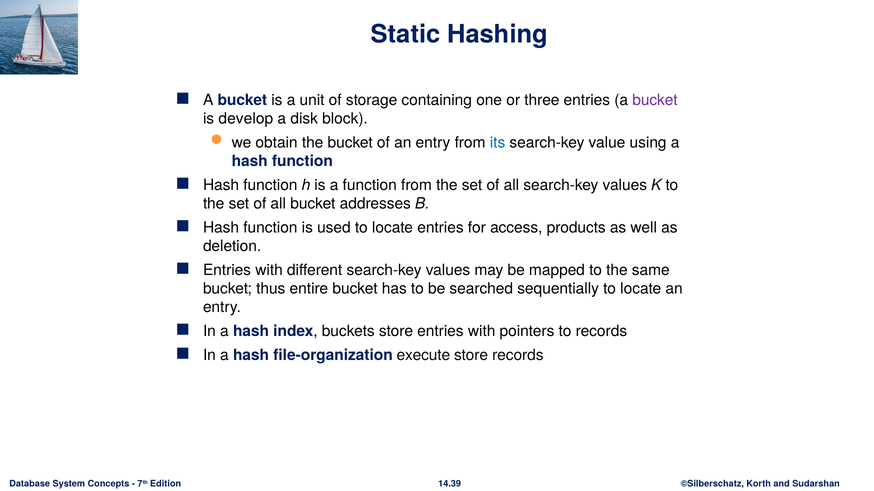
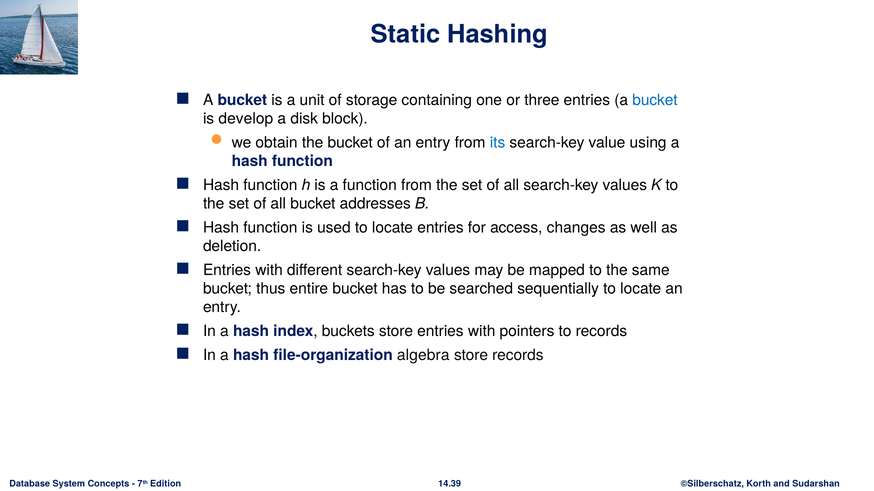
bucket at (655, 100) colour: purple -> blue
products: products -> changes
execute: execute -> algebra
